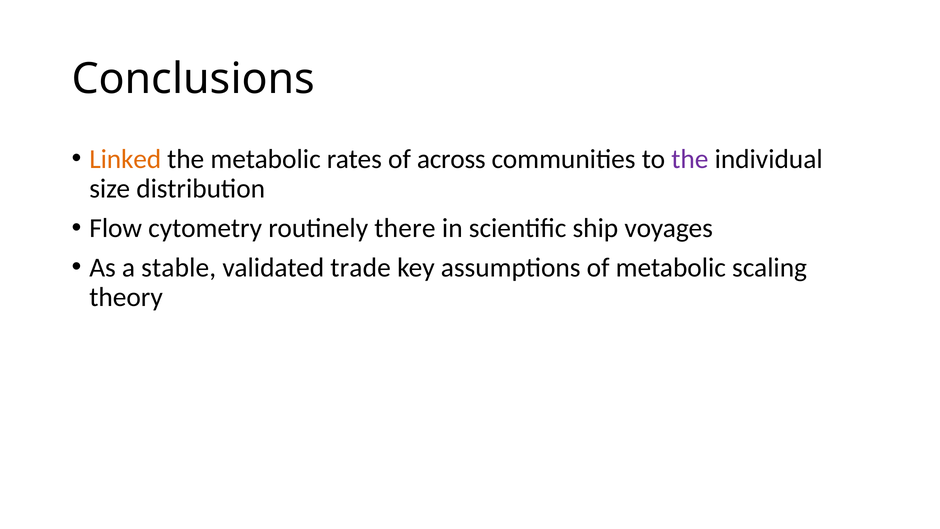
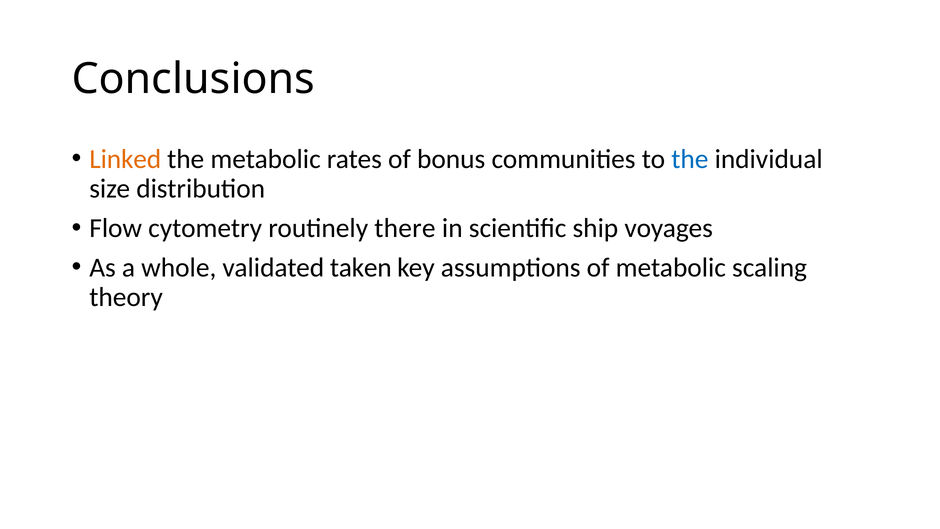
across: across -> bonus
the at (690, 159) colour: purple -> blue
stable: stable -> whole
trade: trade -> taken
